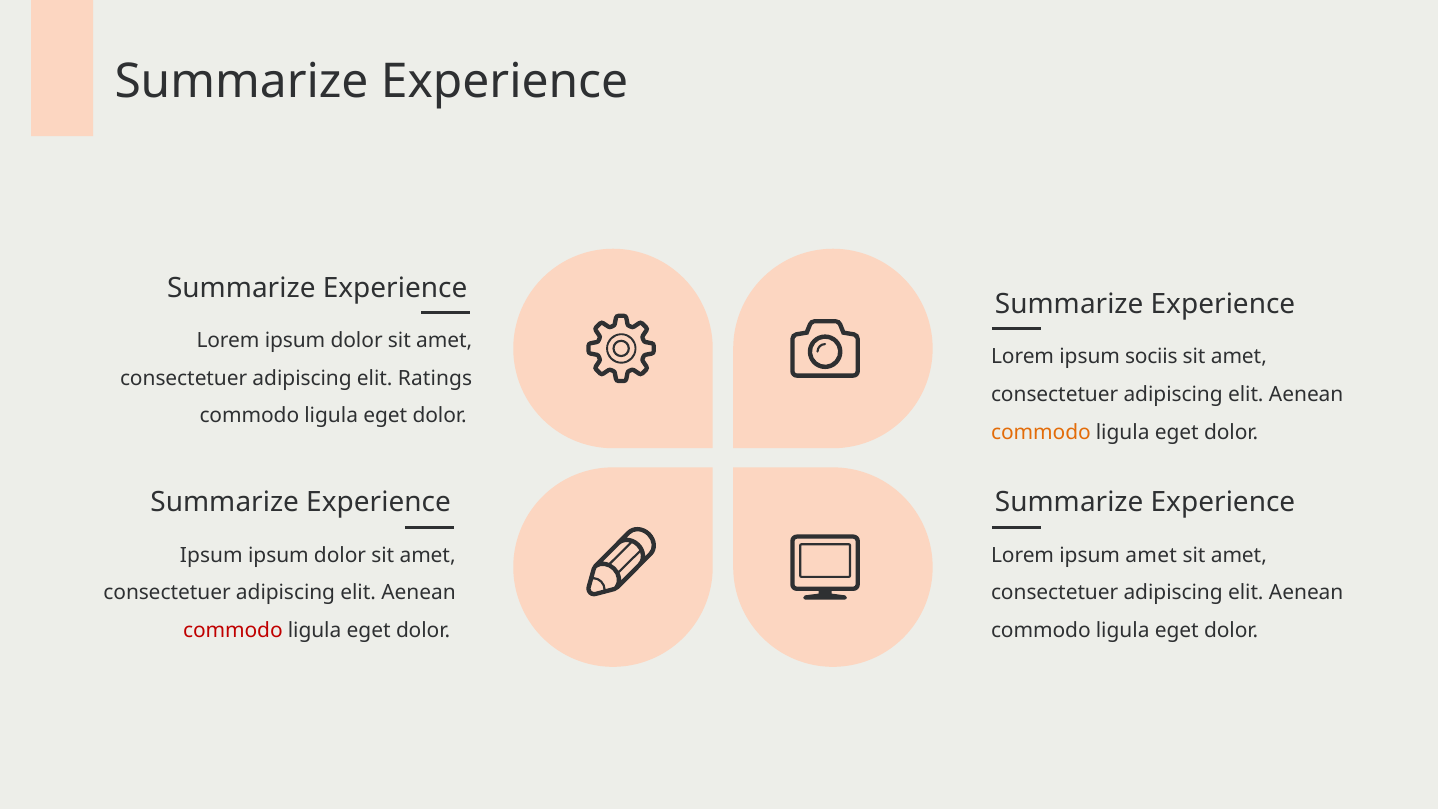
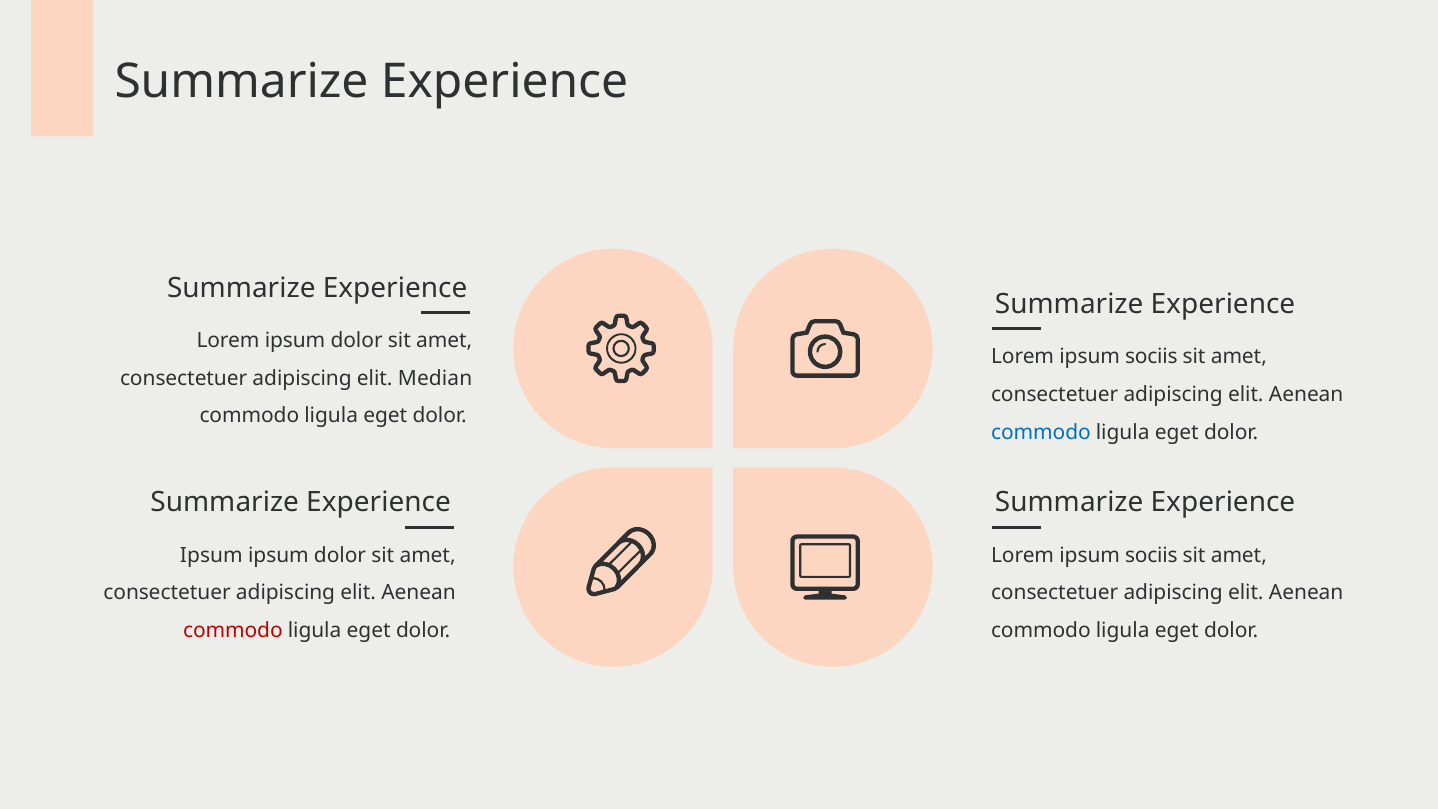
Ratings: Ratings -> Median
commodo at (1041, 432) colour: orange -> blue
amet at (1151, 555): amet -> sociis
